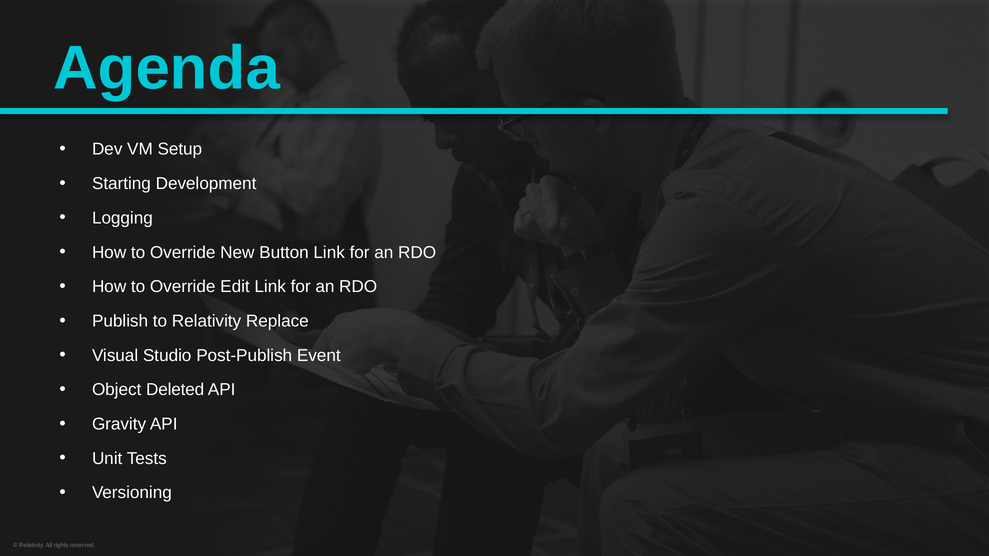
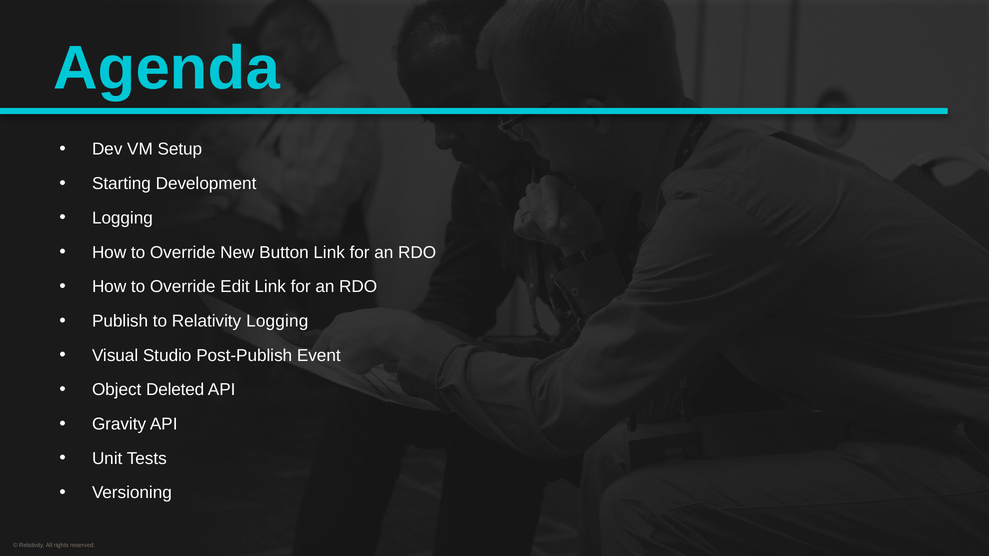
Relativity Replace: Replace -> Logging
